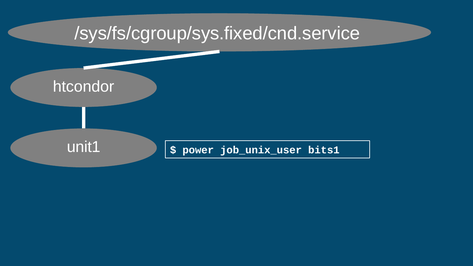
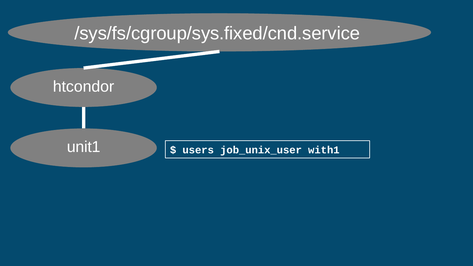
power: power -> users
bits1: bits1 -> with1
